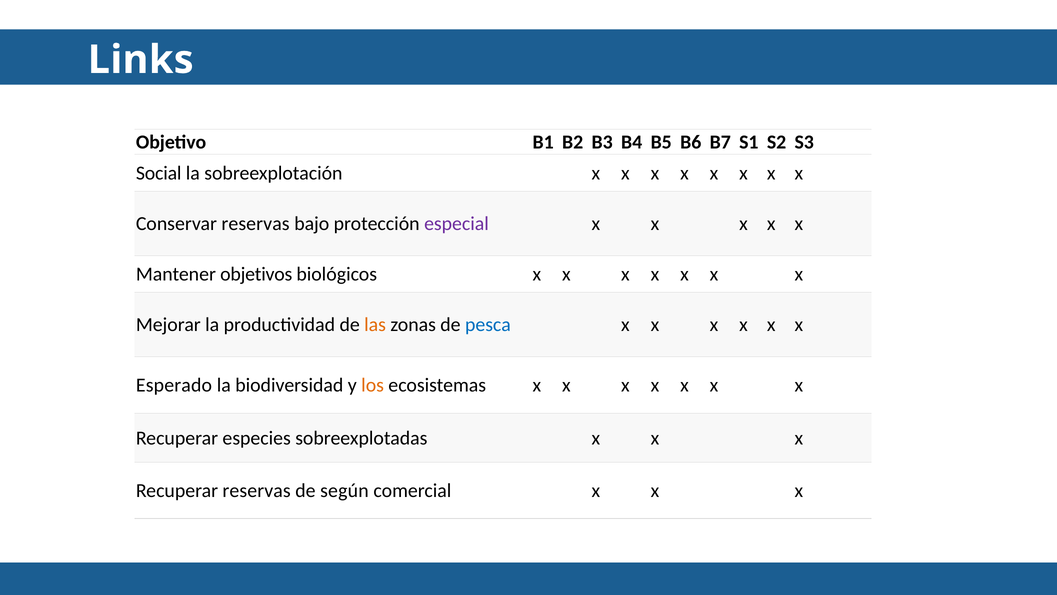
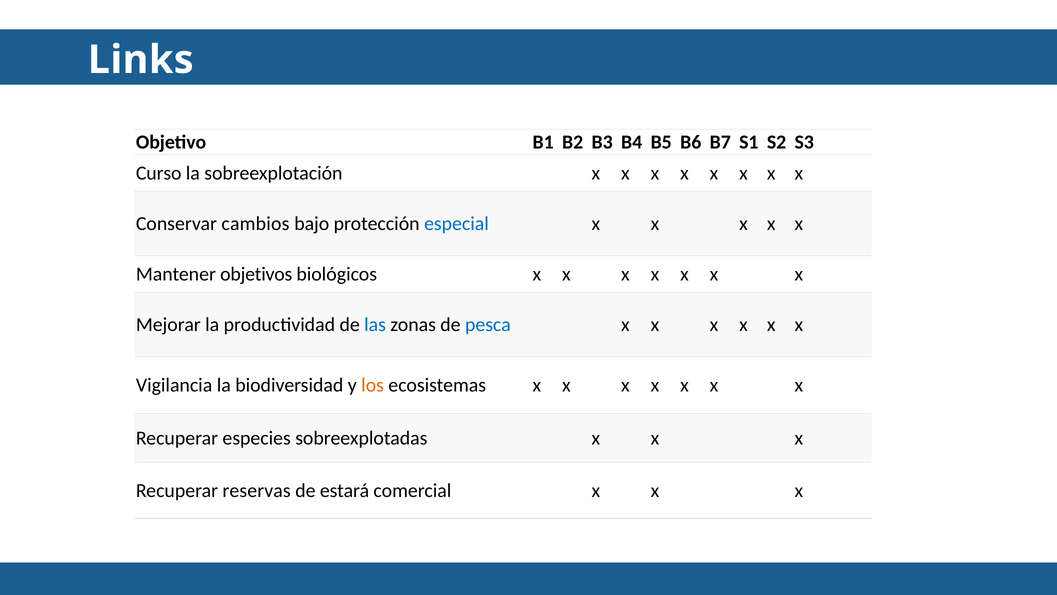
Social: Social -> Curso
Conservar reservas: reservas -> cambios
especial colour: purple -> blue
las colour: orange -> blue
Esperado: Esperado -> Vigilancia
según: según -> estará
